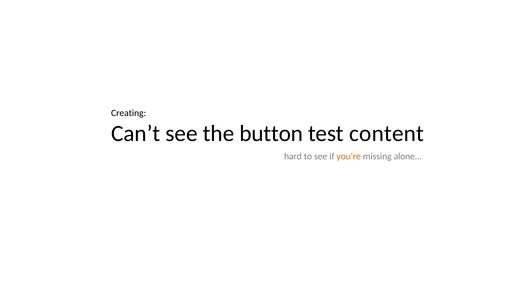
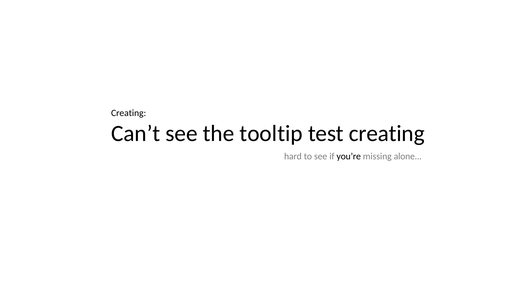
button: button -> tooltip
test content: content -> creating
you’re colour: orange -> black
